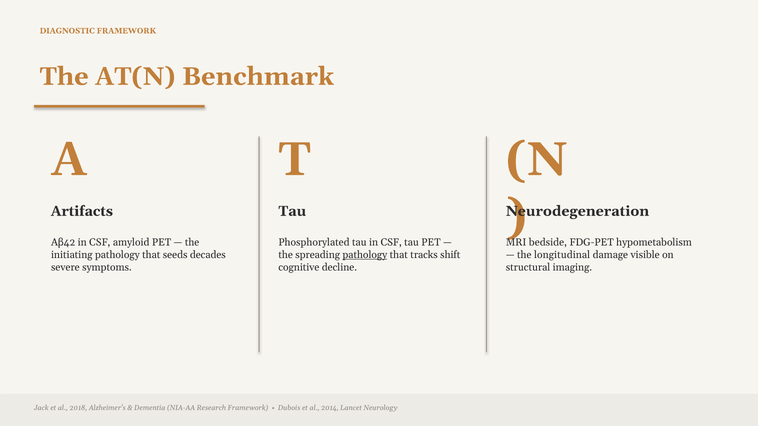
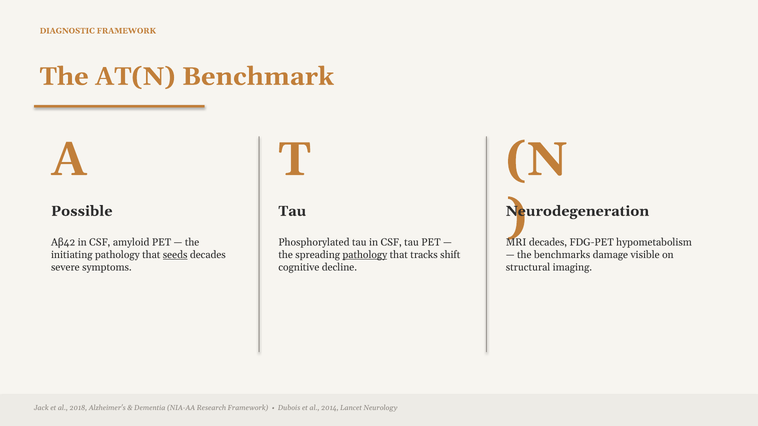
Artifacts: Artifacts -> Possible
bedside at (548, 243): bedside -> decades
seeds underline: none -> present
longitudinal: longitudinal -> benchmarks
